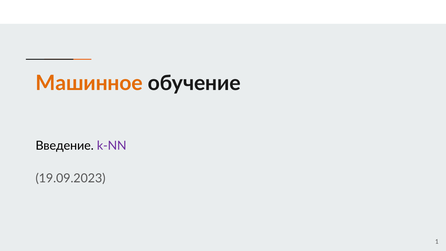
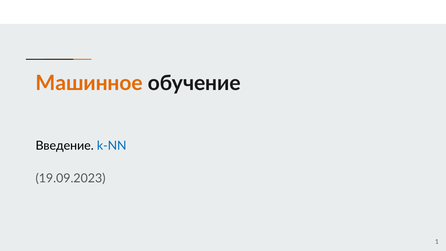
k-NN colour: purple -> blue
